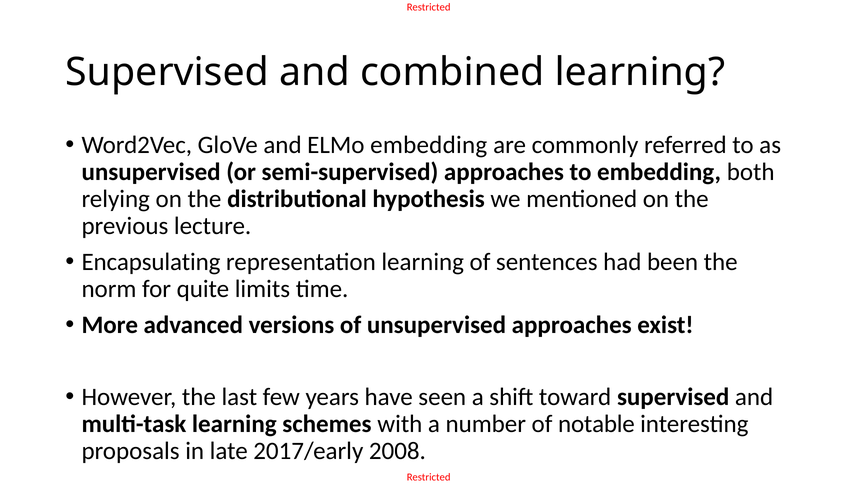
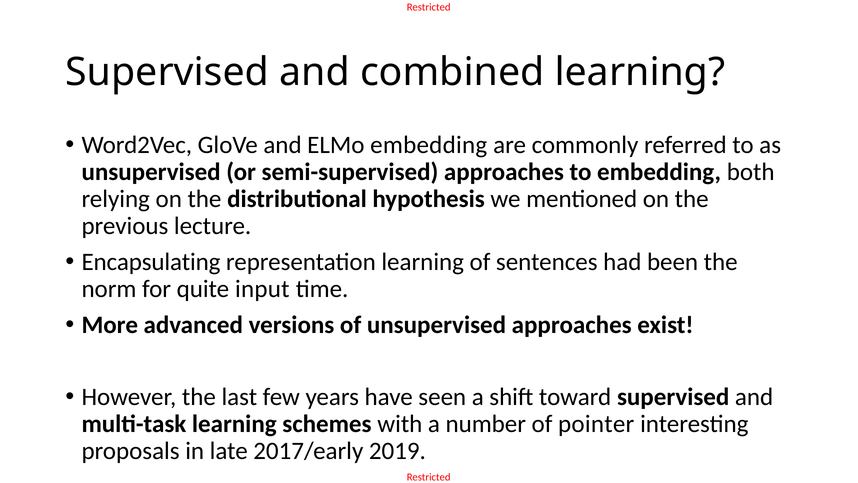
limits: limits -> input
notable: notable -> pointer
2008: 2008 -> 2019
